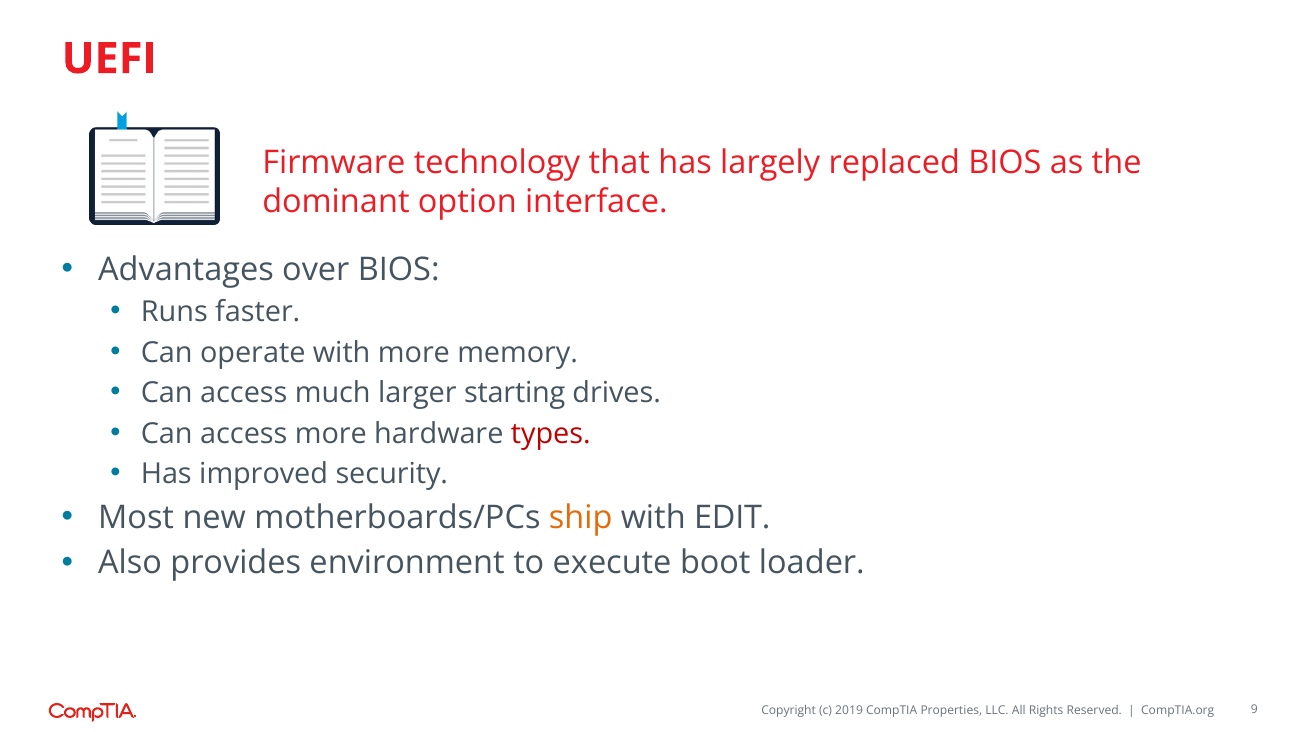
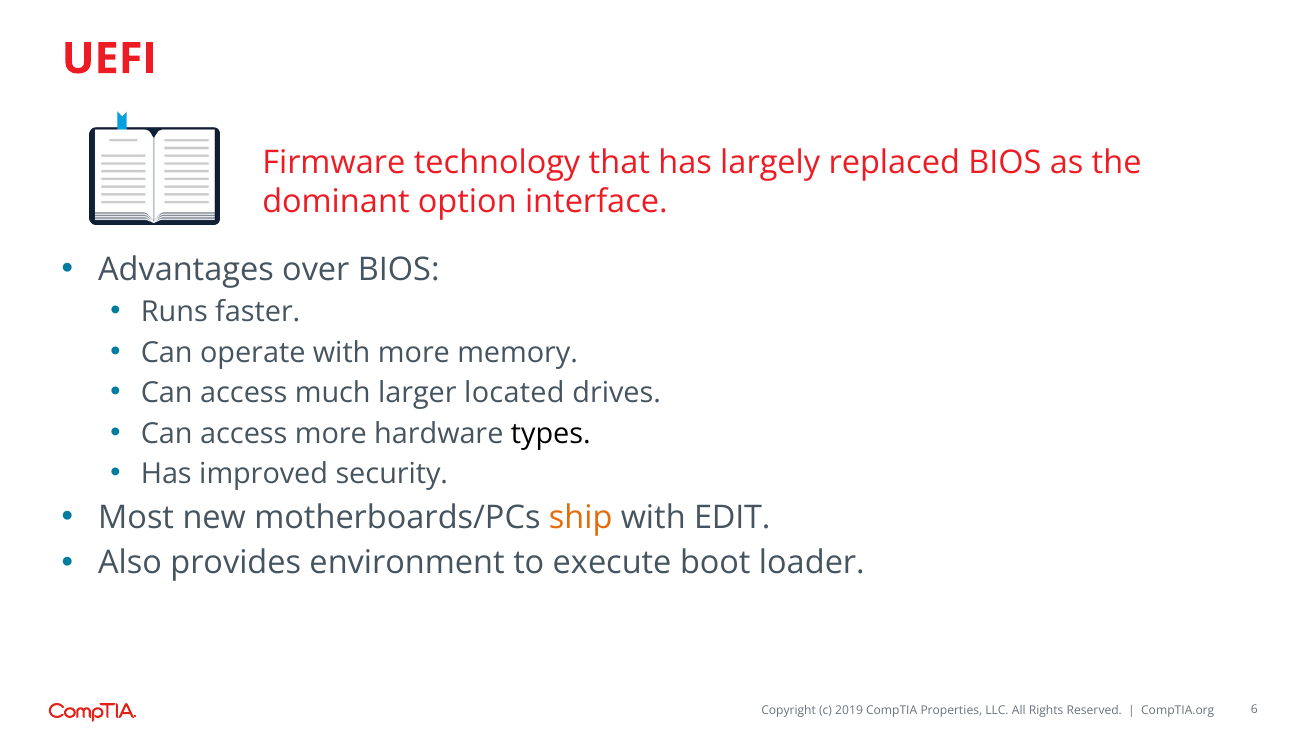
starting: starting -> located
types colour: red -> black
9: 9 -> 6
